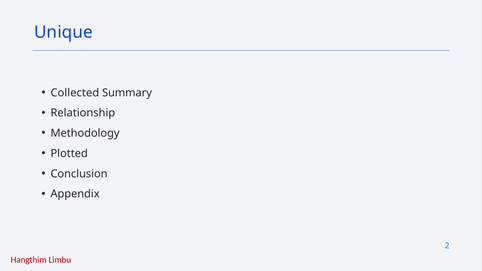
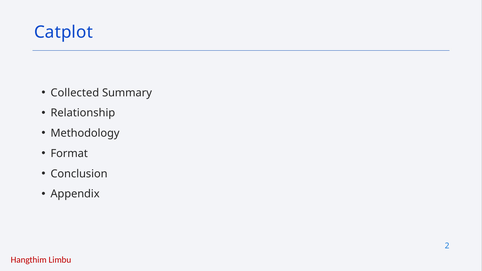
Unique: Unique -> Catplot
Plotted: Plotted -> Format
